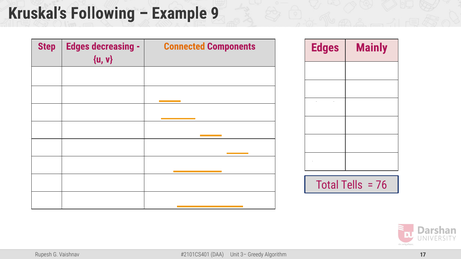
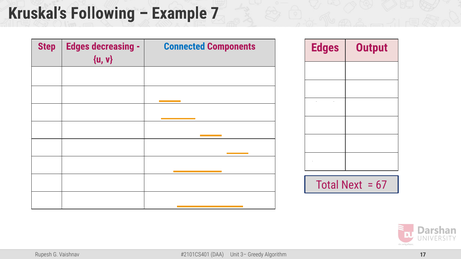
Example 9: 9 -> 7
Connected colour: orange -> blue
Mainly: Mainly -> Output
Tells: Tells -> Next
76: 76 -> 67
